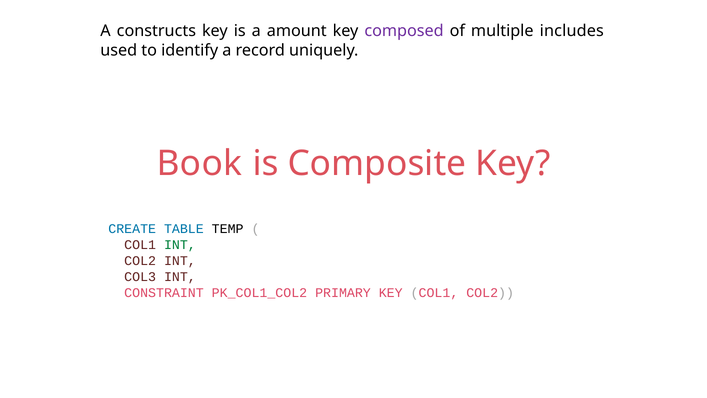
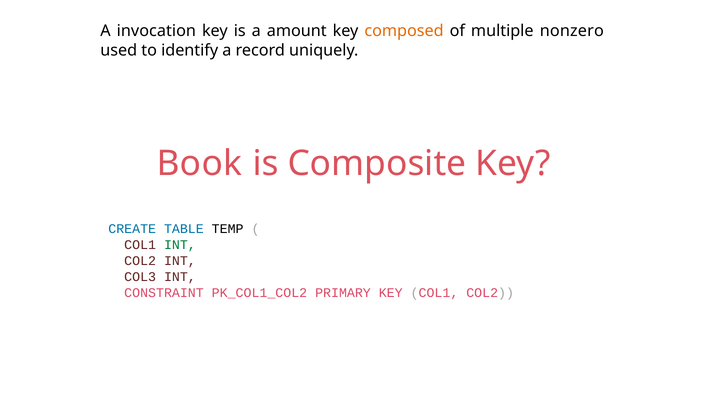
constructs: constructs -> invocation
composed colour: purple -> orange
includes: includes -> nonzero
